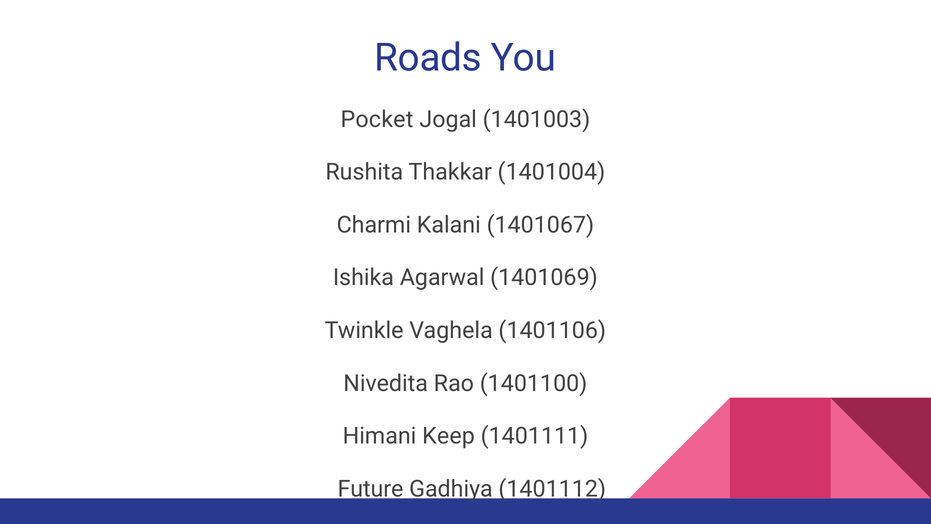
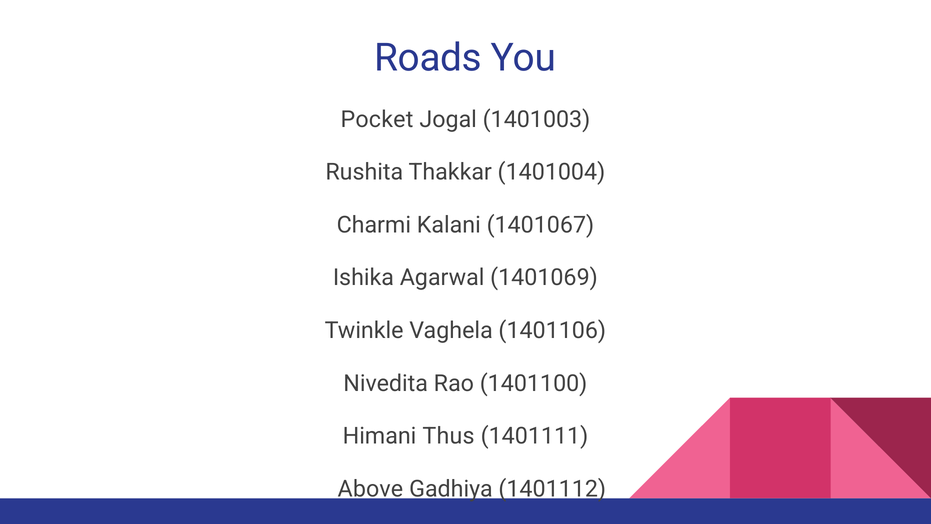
Keep: Keep -> Thus
Future: Future -> Above
